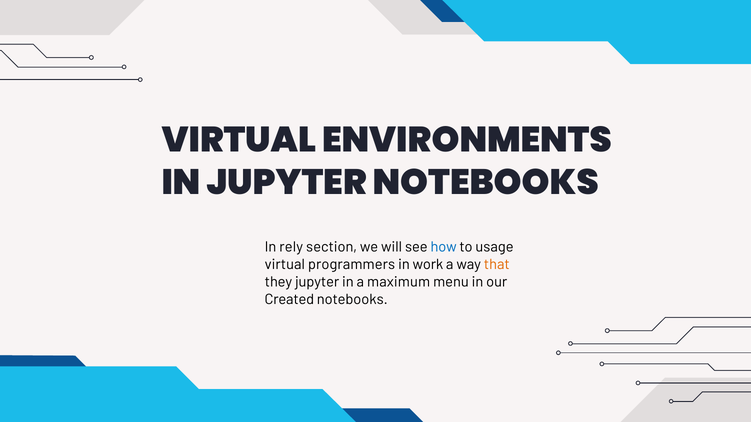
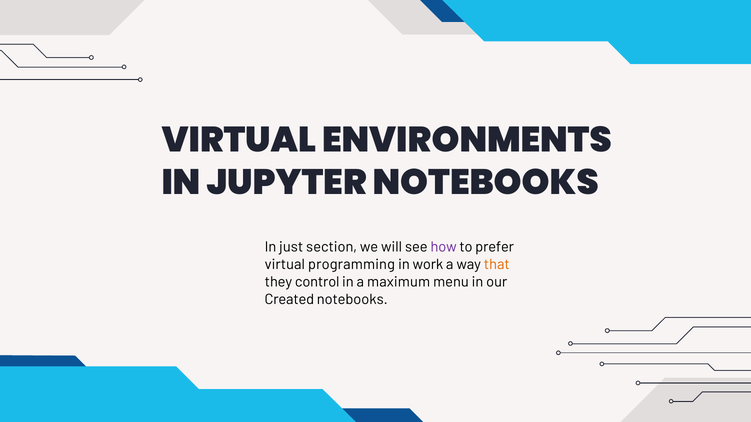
rely: rely -> just
how colour: blue -> purple
usage: usage -> prefer
programmers: programmers -> programming
they jupyter: jupyter -> control
